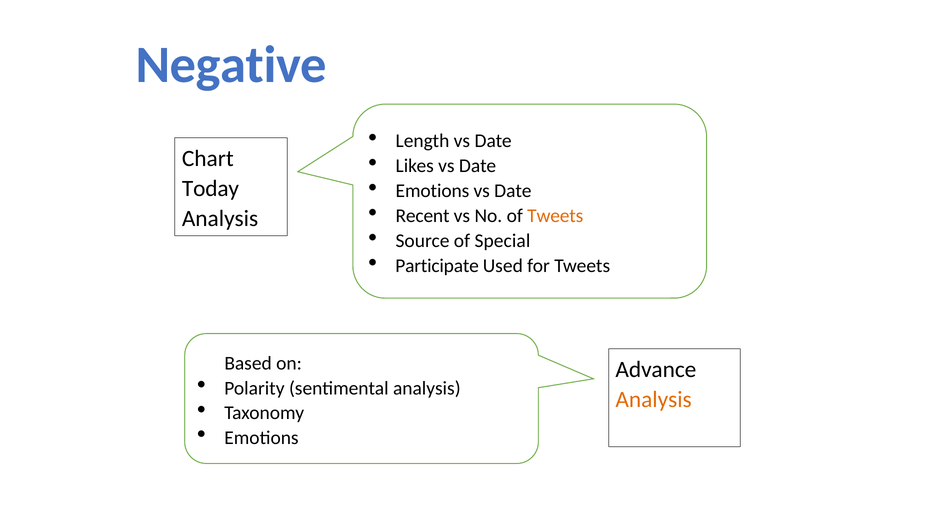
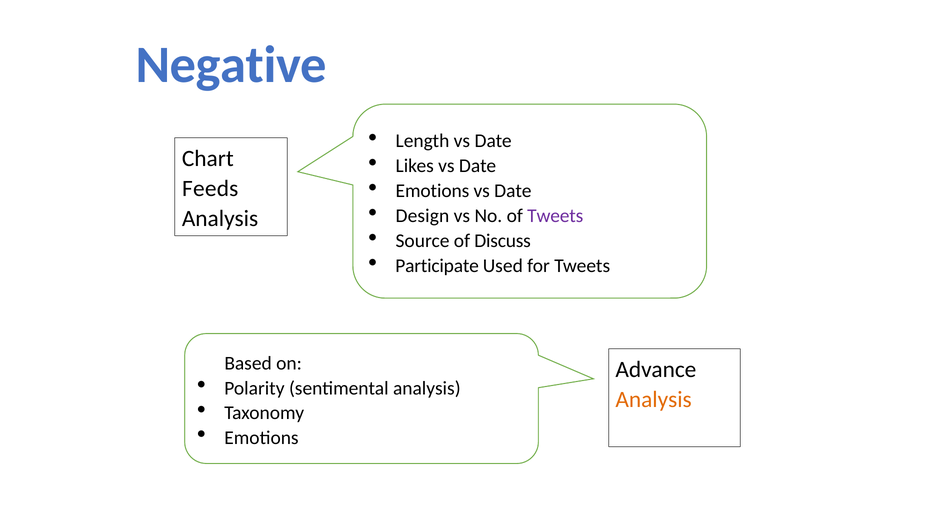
Today: Today -> Feeds
Recent: Recent -> Design
Tweets at (555, 216) colour: orange -> purple
Special: Special -> Discuss
